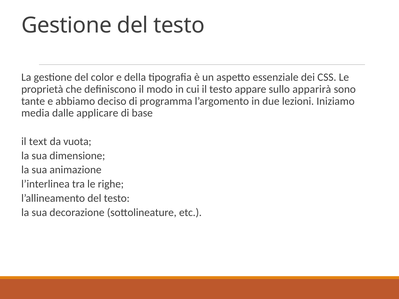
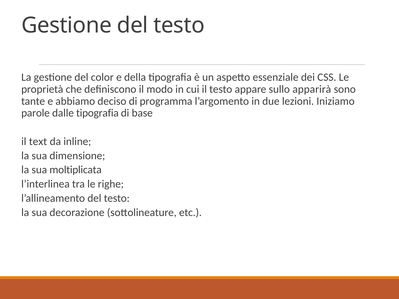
media: media -> parole
dalle applicare: applicare -> tipografia
vuota: vuota -> inline
animazione: animazione -> moltiplicata
